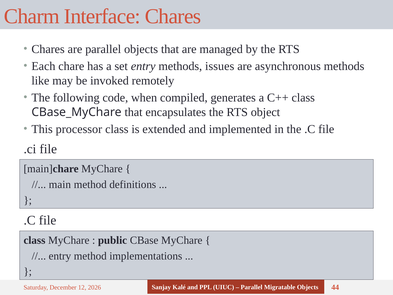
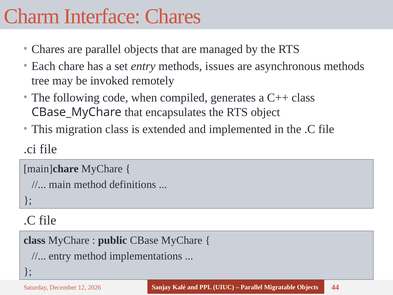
like: like -> tree
processor: processor -> migration
